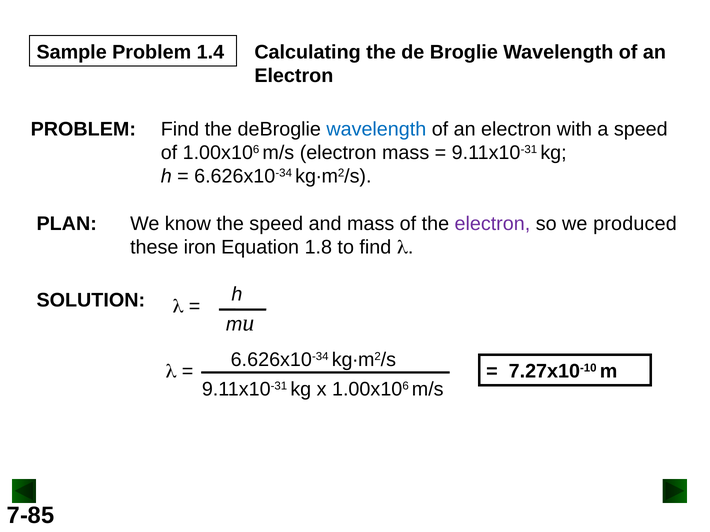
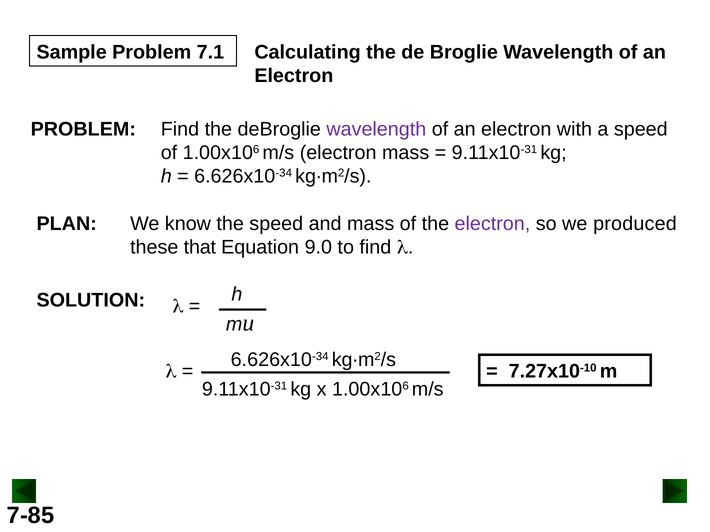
1.4: 1.4 -> 7.1
wavelength at (376, 129) colour: blue -> purple
iron: iron -> that
1.8: 1.8 -> 9.0
